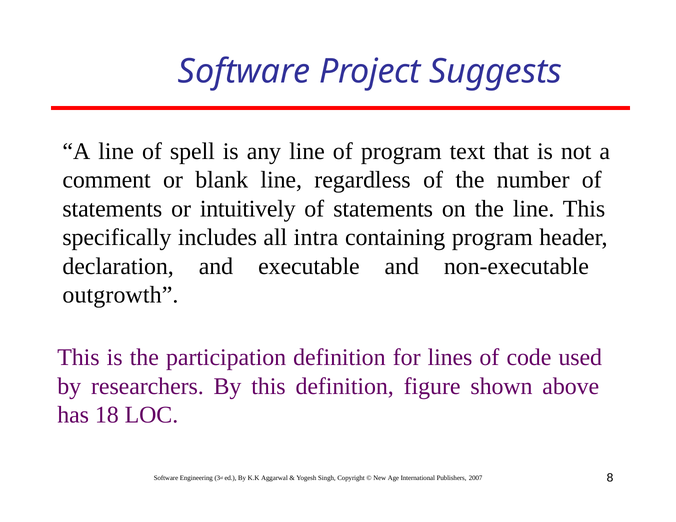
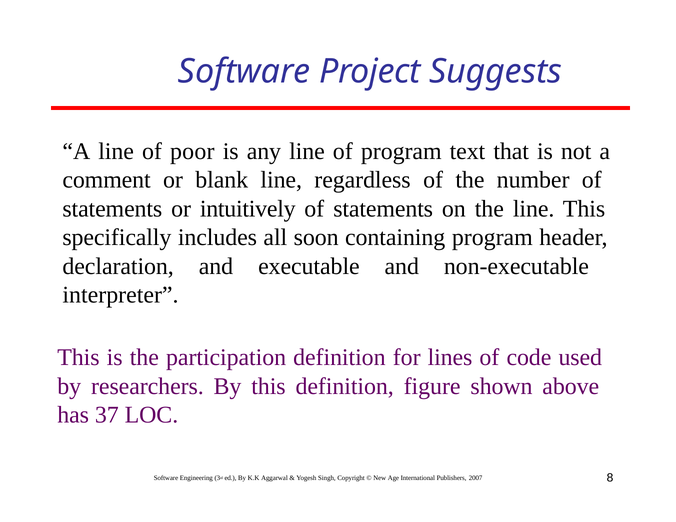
spell: spell -> poor
intra: intra -> soon
outgrowth: outgrowth -> interpreter
18: 18 -> 37
